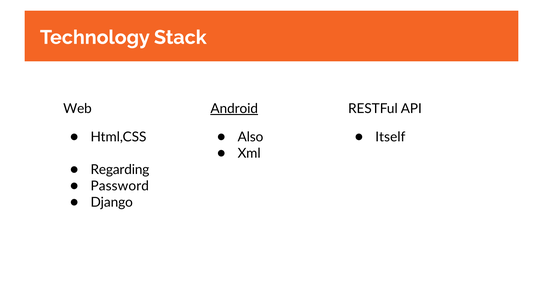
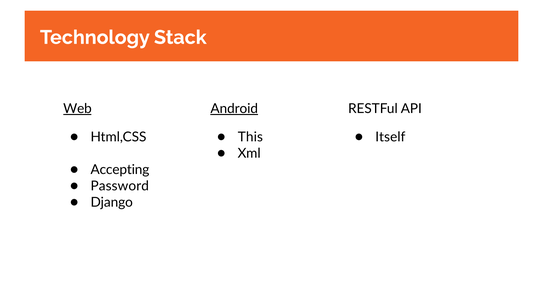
Web underline: none -> present
Also: Also -> This
Regarding: Regarding -> Accepting
